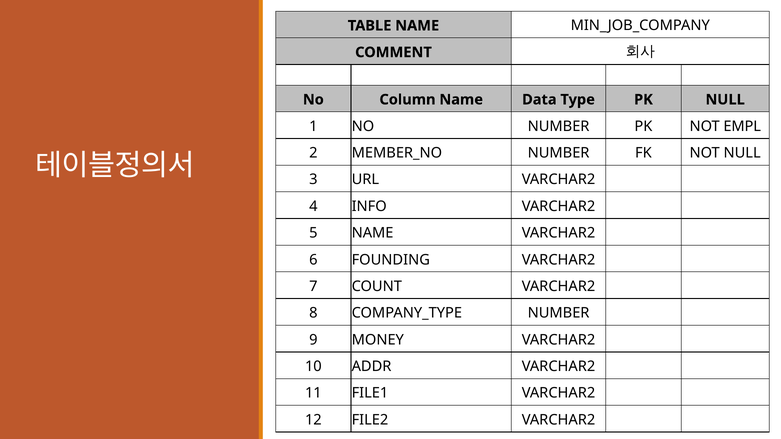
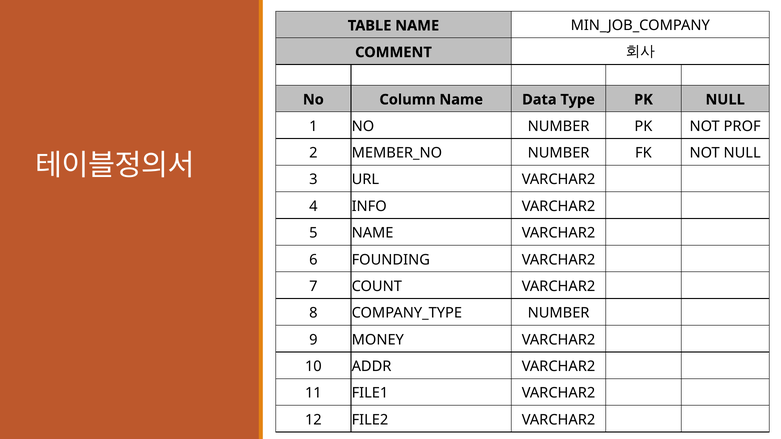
EMPL: EMPL -> PROF
